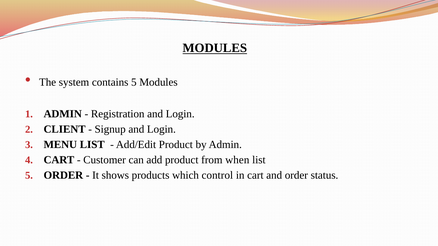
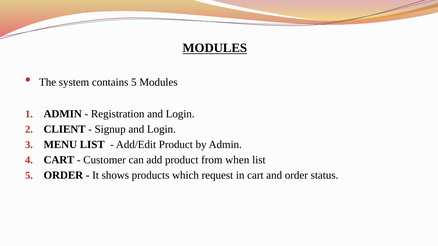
control: control -> request
